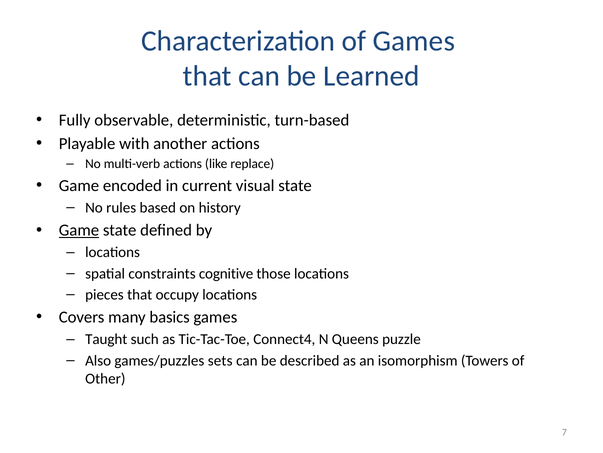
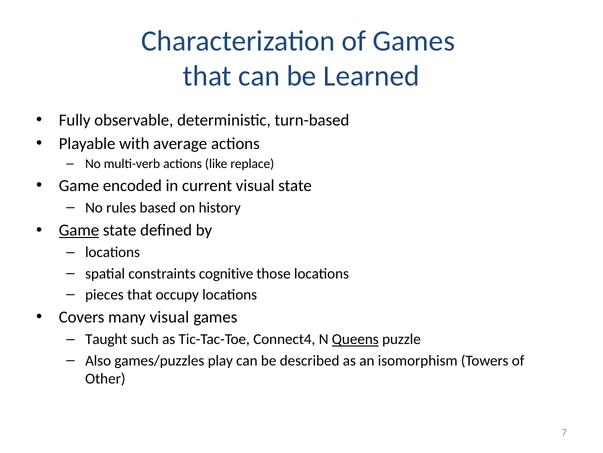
another: another -> average
many basics: basics -> visual
Queens underline: none -> present
sets: sets -> play
